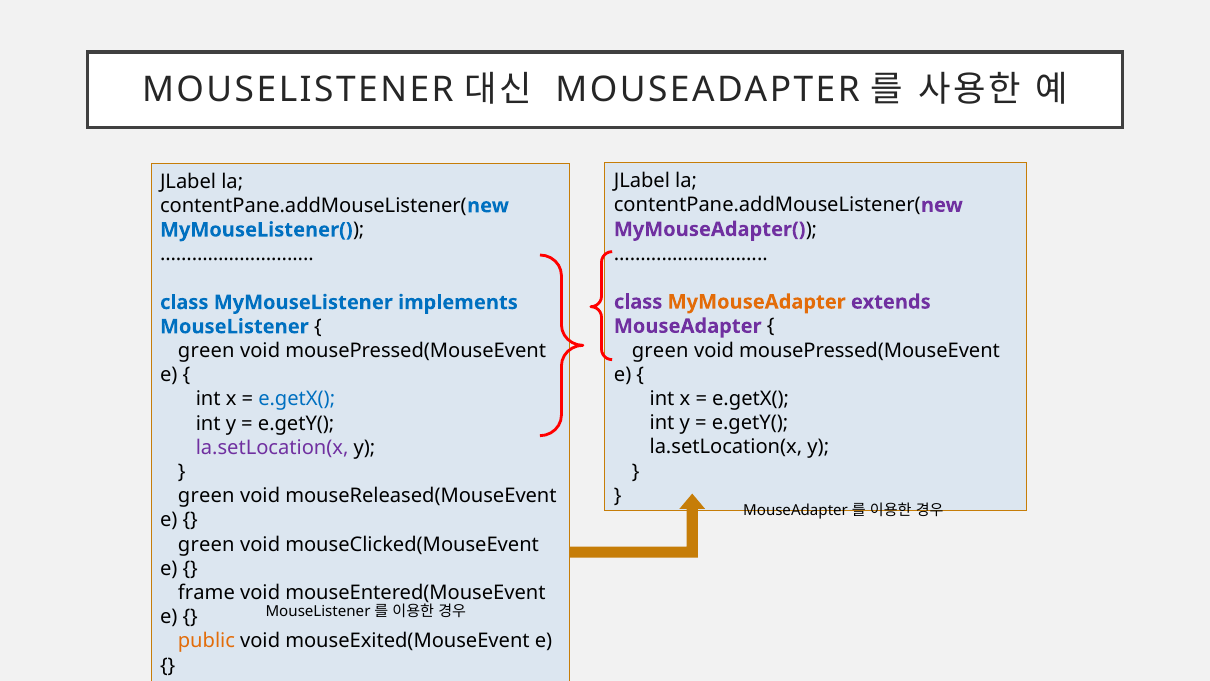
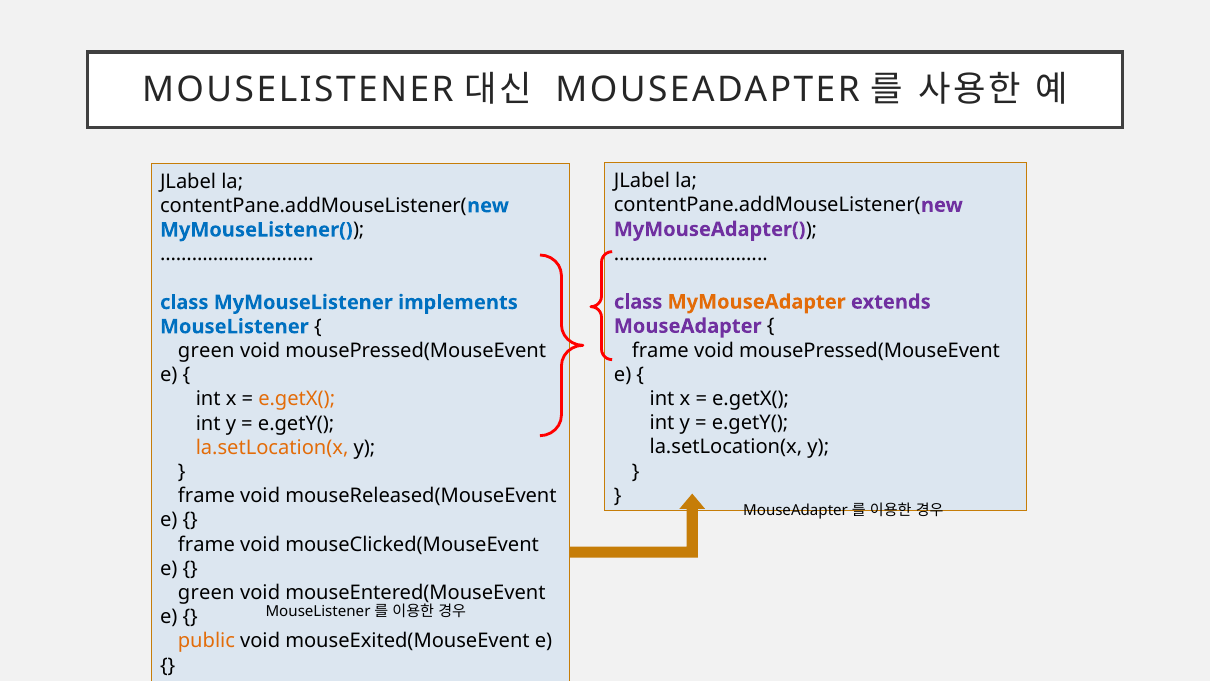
green at (660, 350): green -> frame
e.getX( at (297, 399) colour: blue -> orange
la.setLocation(x at (272, 447) colour: purple -> orange
green at (206, 496): green -> frame
green at (206, 544): green -> frame
frame at (206, 593): frame -> green
